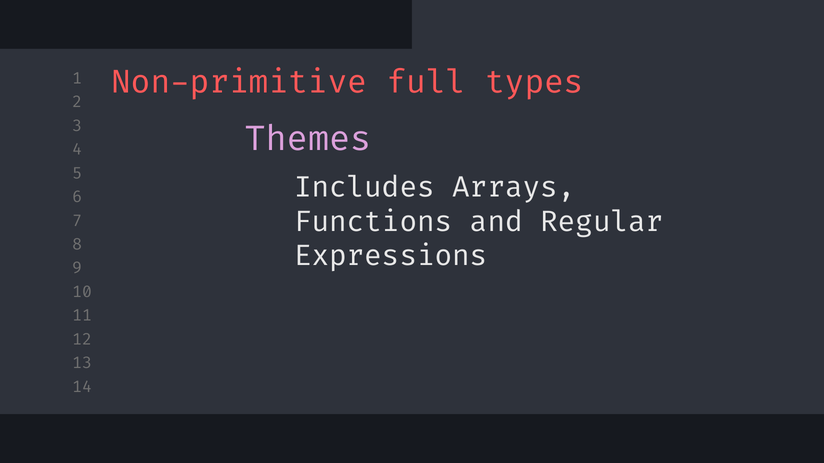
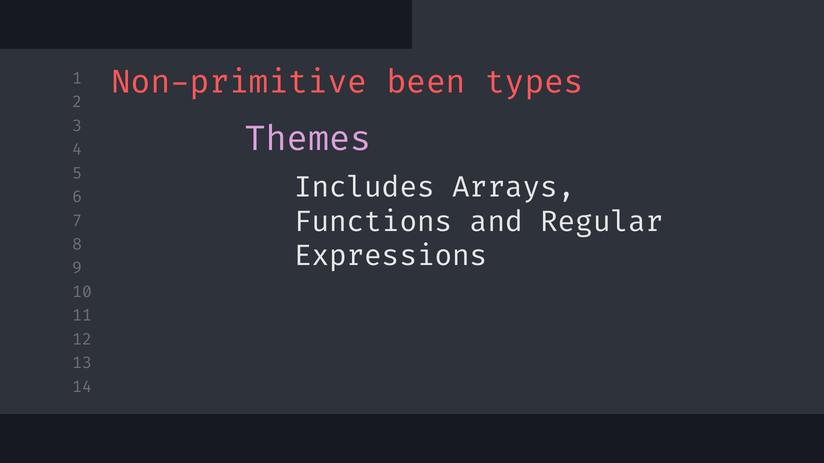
full: full -> been
